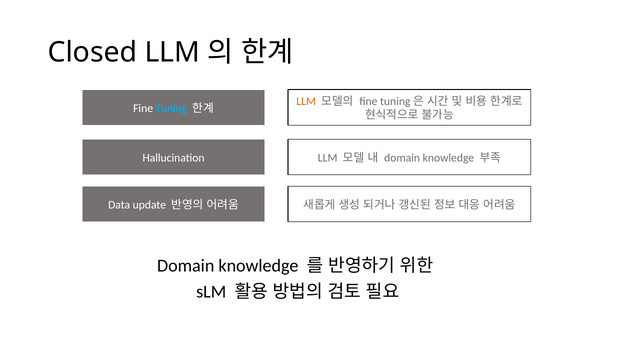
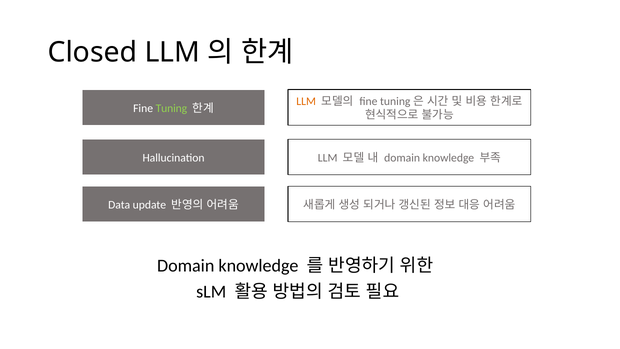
Tuning colour: light blue -> light green
